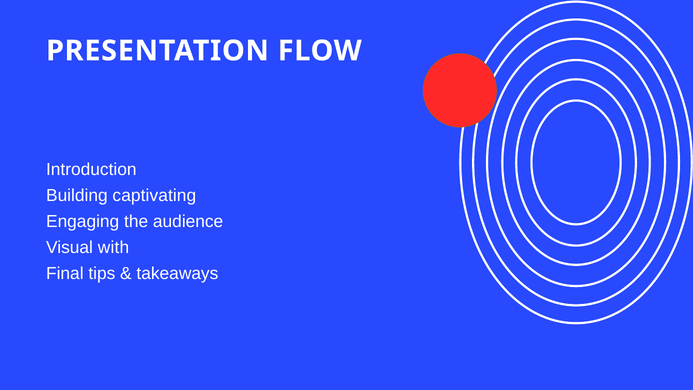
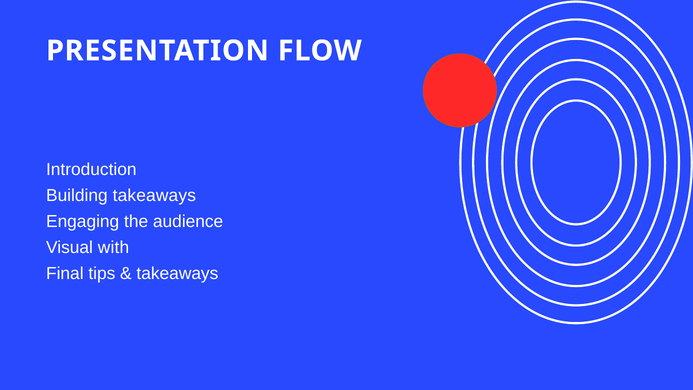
Building captivating: captivating -> takeaways
